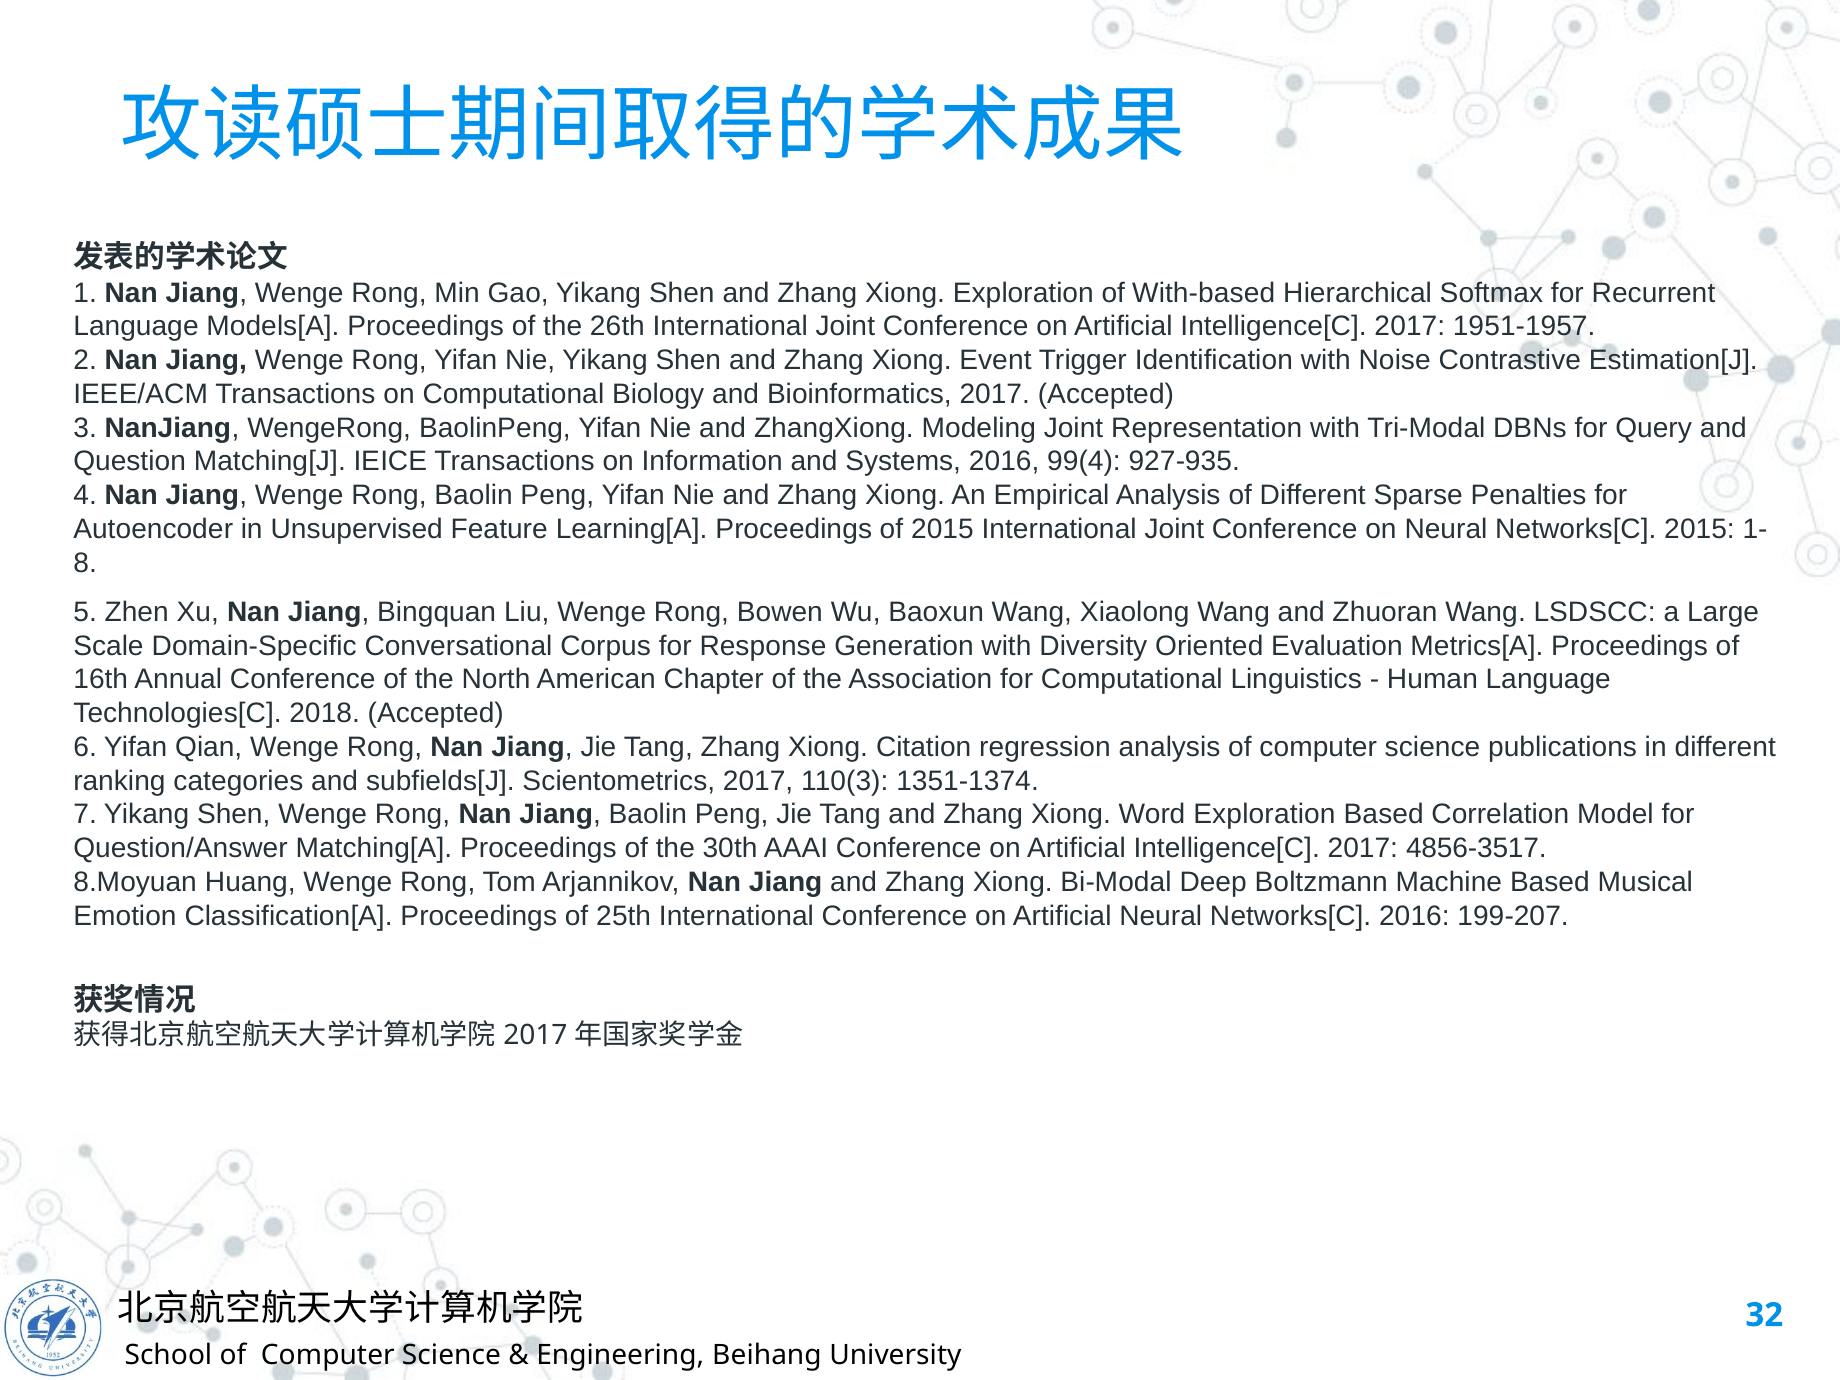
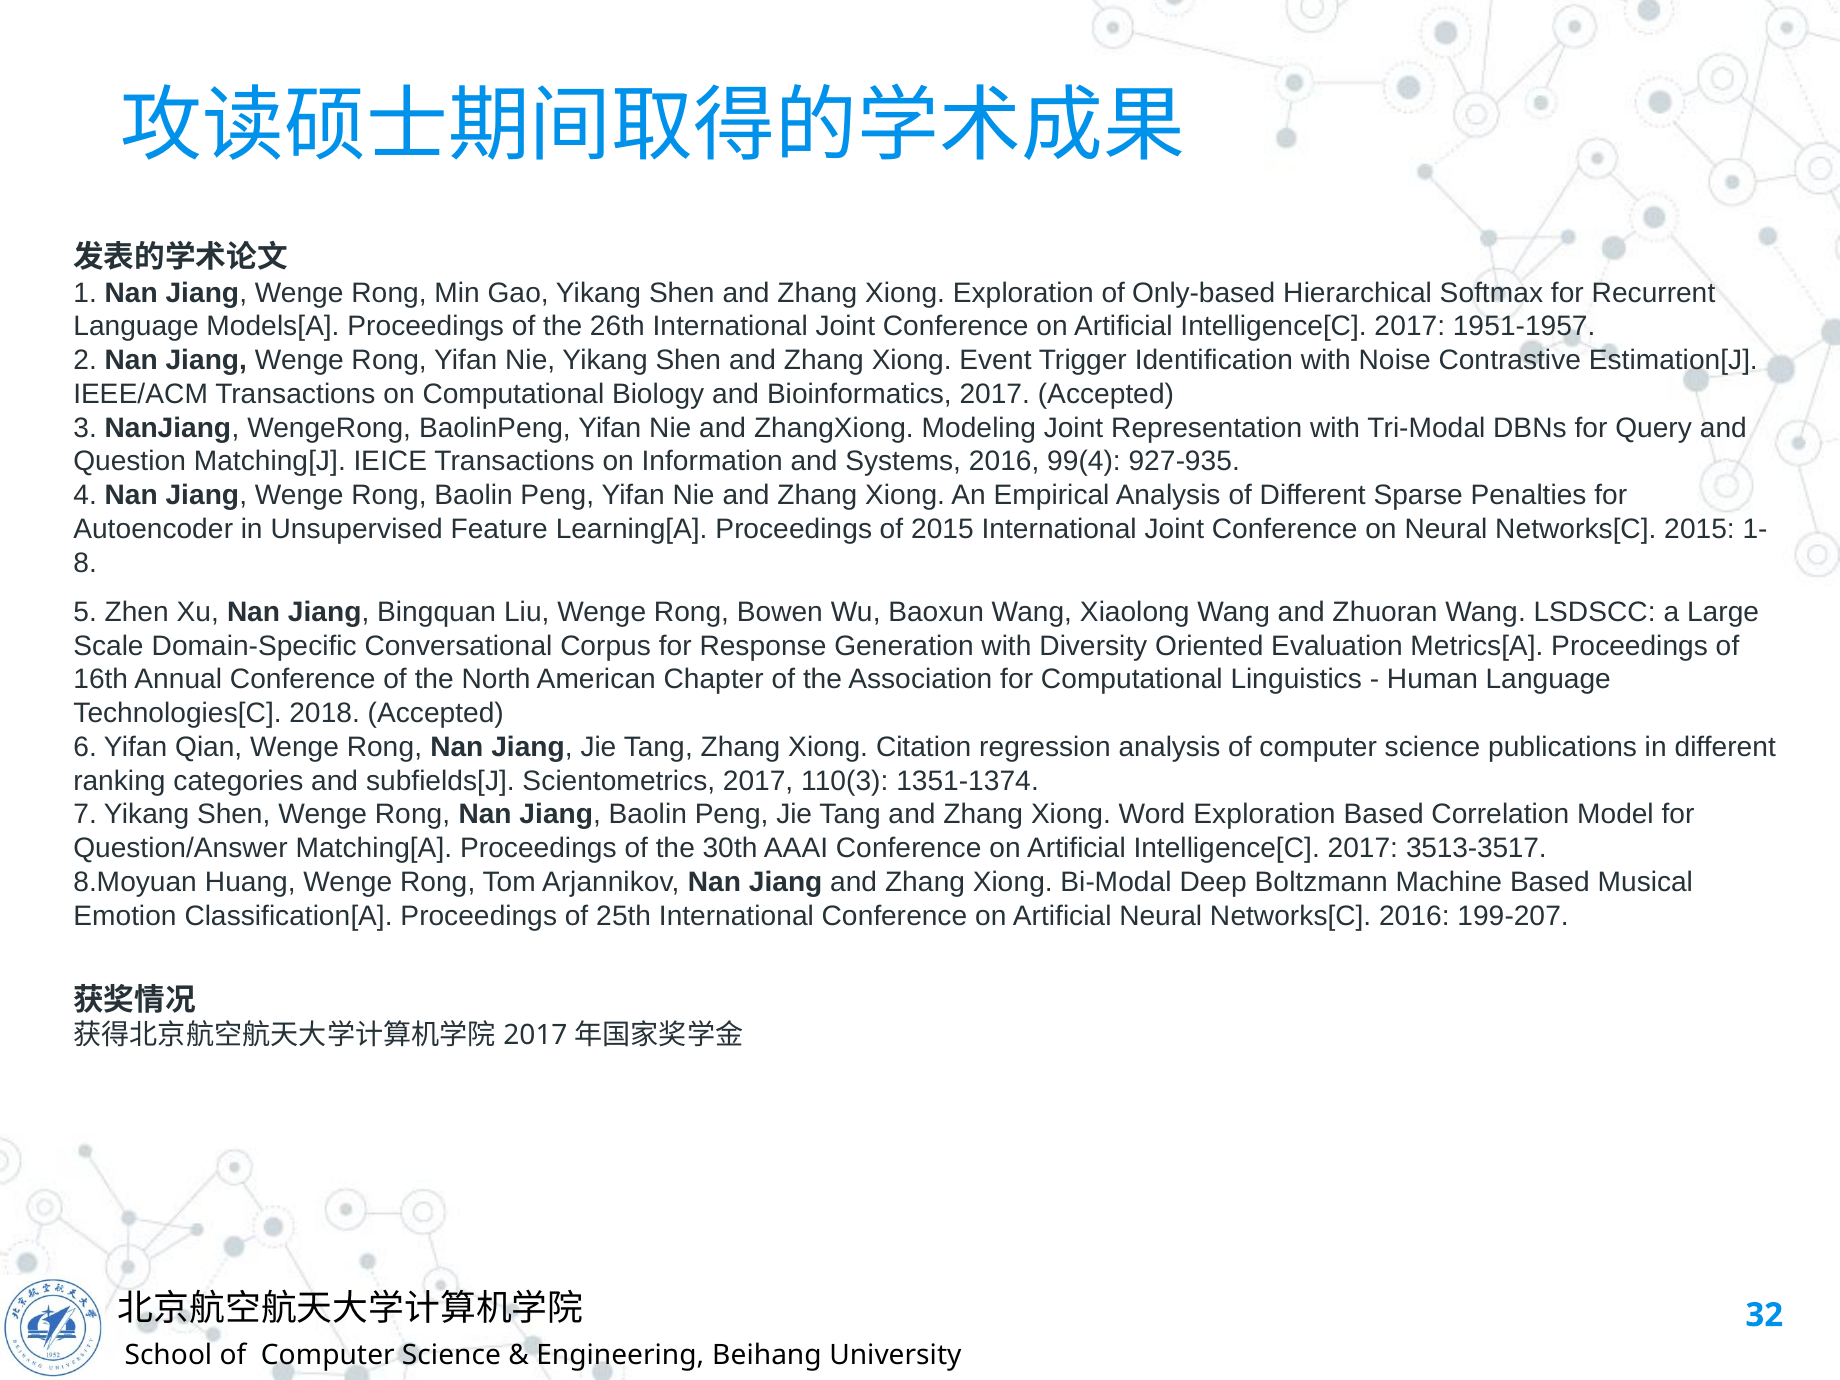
With-based: With-based -> Only-based
4856-3517: 4856-3517 -> 3513-3517
